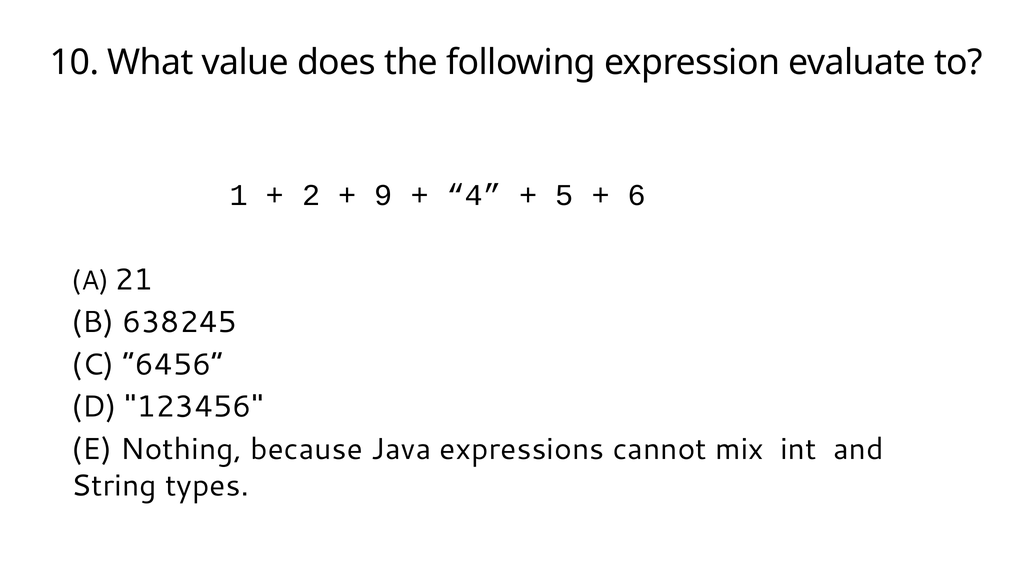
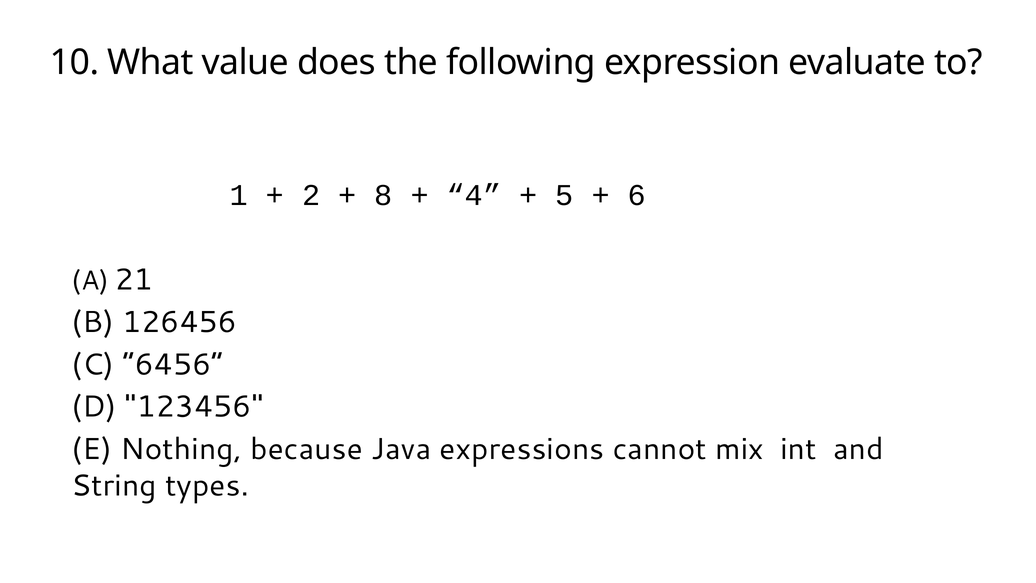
9: 9 -> 8
638245: 638245 -> 126456
